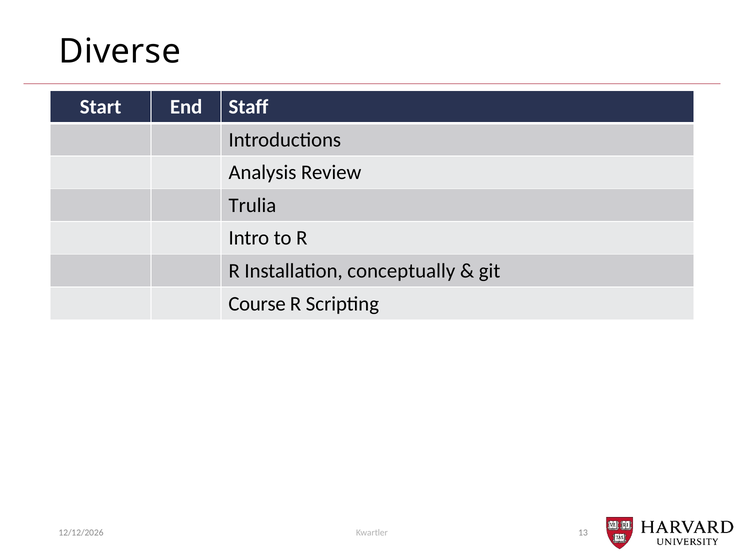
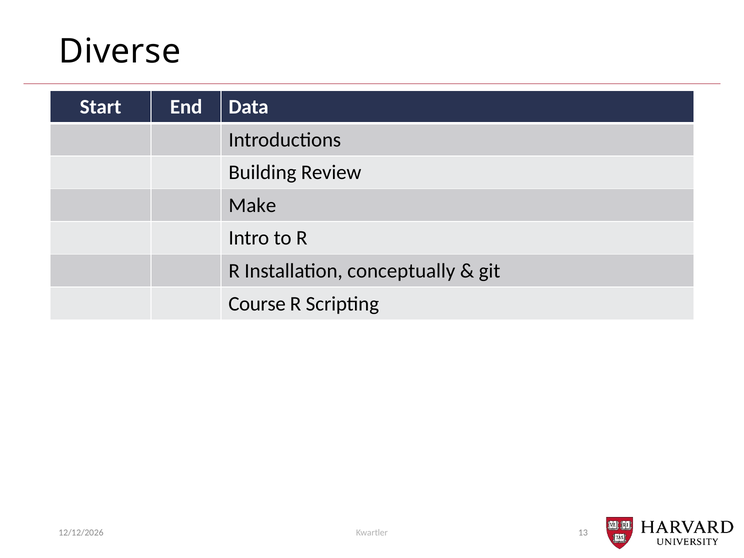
Staff: Staff -> Data
Analysis: Analysis -> Building
Trulia: Trulia -> Make
